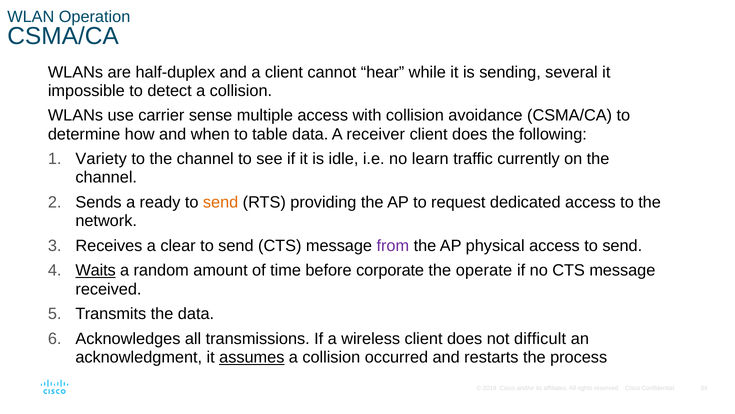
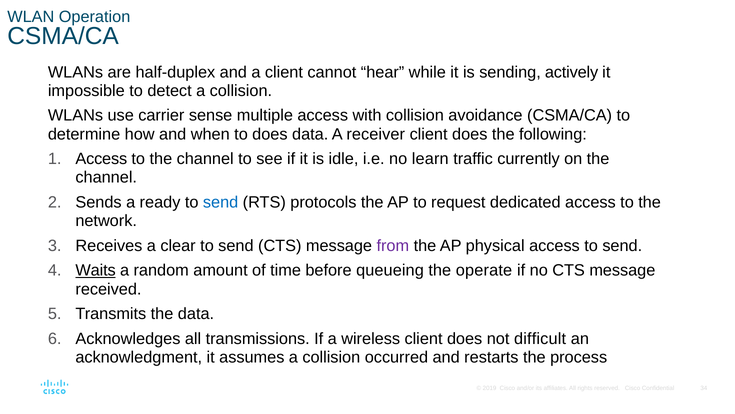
several: several -> actively
to table: table -> does
Variety at (101, 159): Variety -> Access
send at (221, 202) colour: orange -> blue
providing: providing -> protocols
corporate: corporate -> queueing
assumes underline: present -> none
